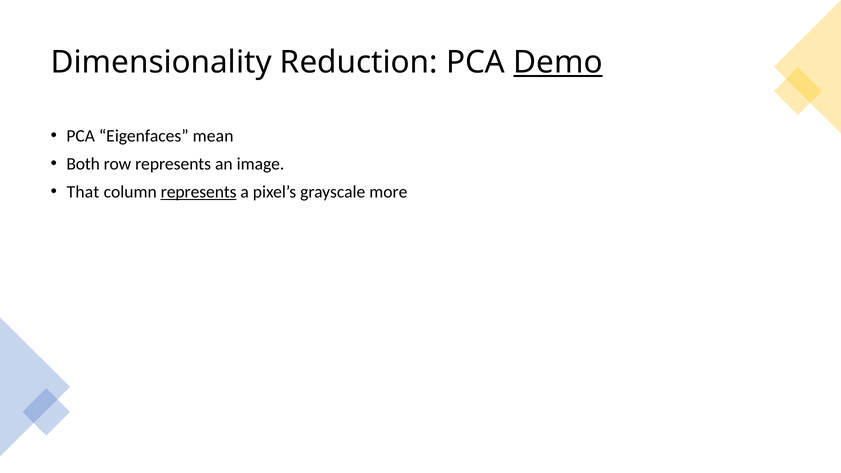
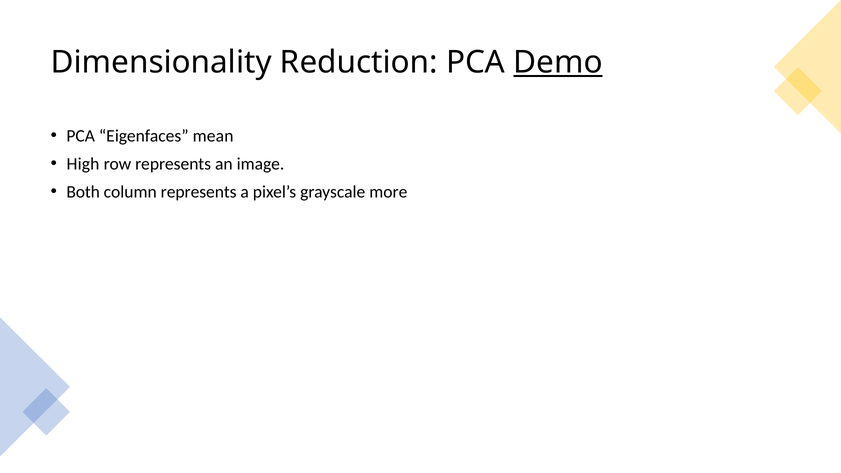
Both: Both -> High
That: That -> Both
represents at (199, 192) underline: present -> none
